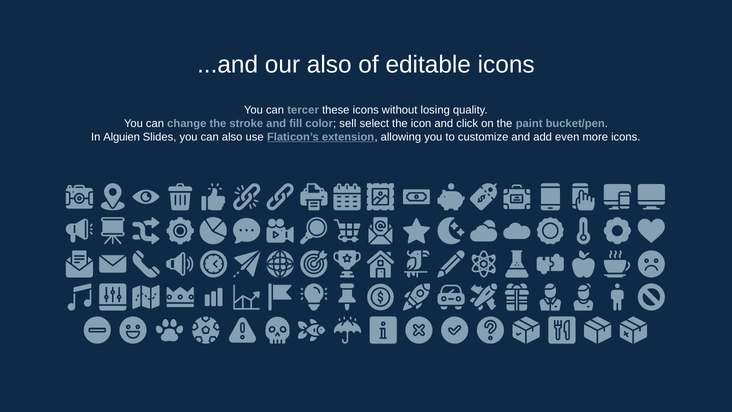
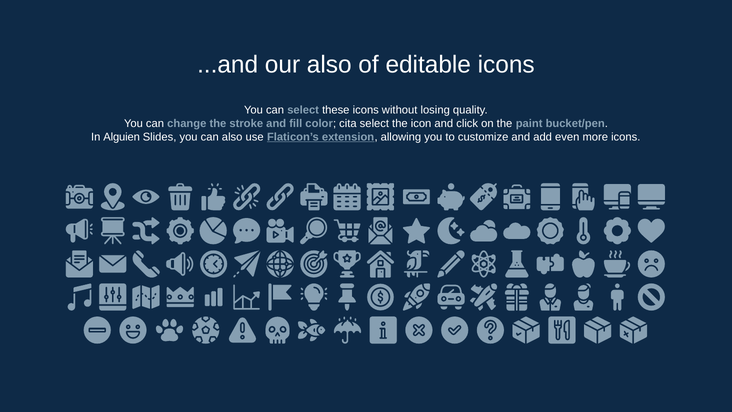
can tercer: tercer -> select
sell: sell -> cita
